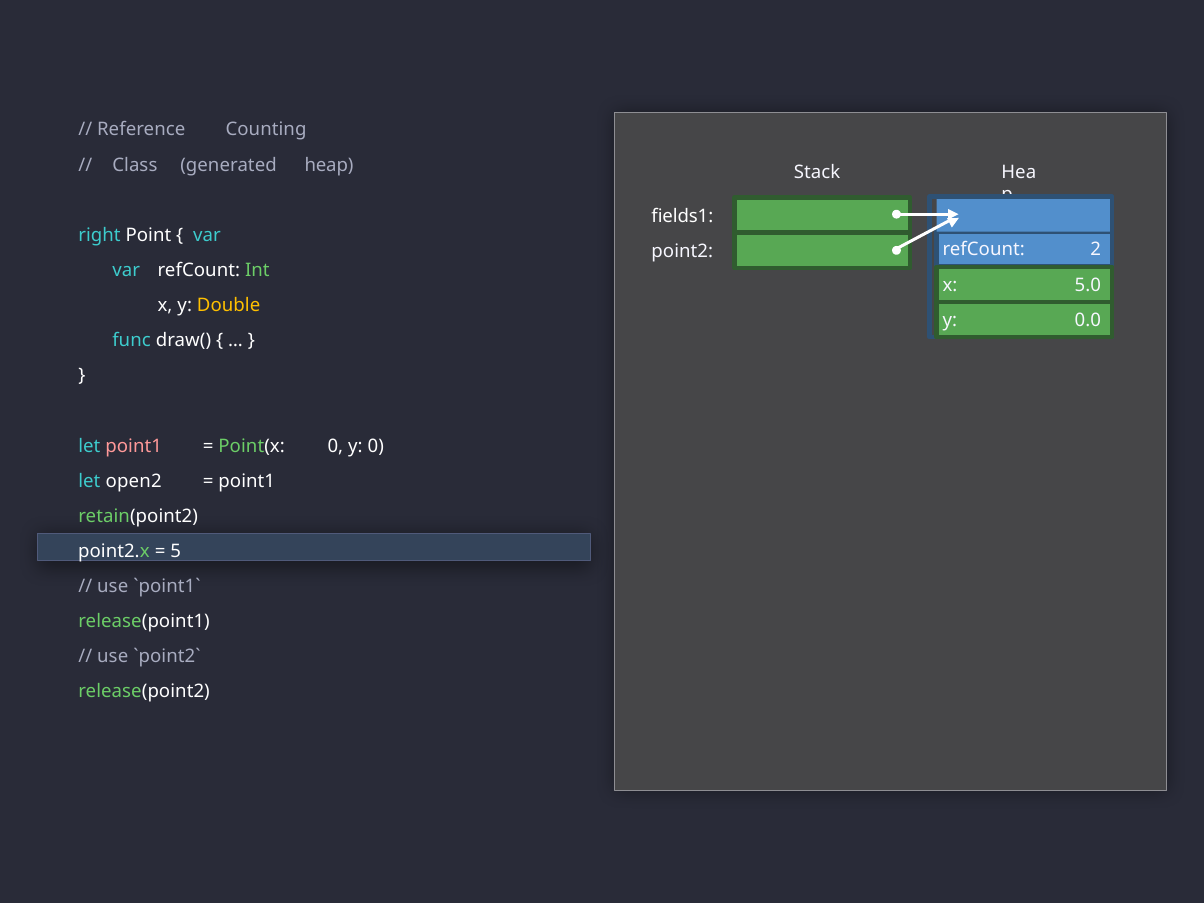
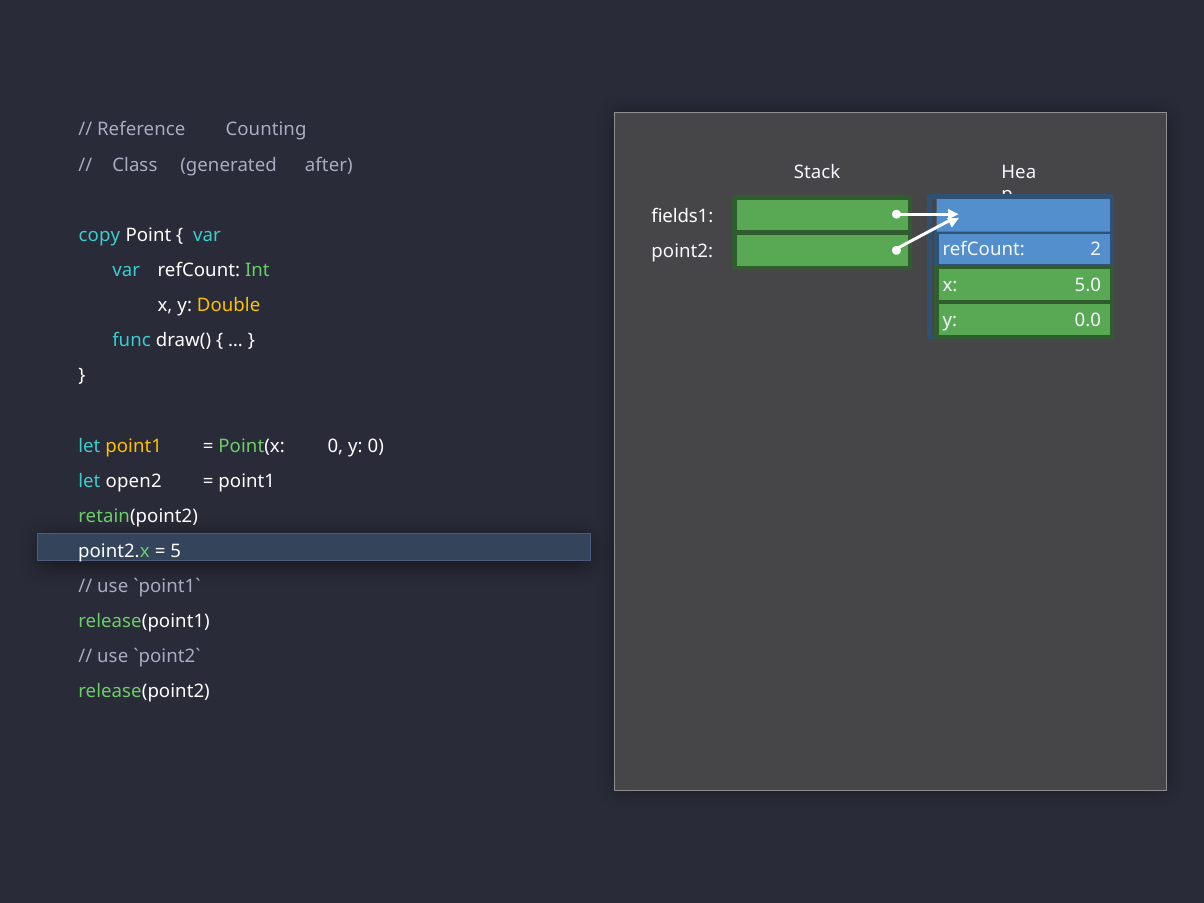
heap: heap -> after
right: right -> copy
point1 at (134, 446) colour: pink -> yellow
